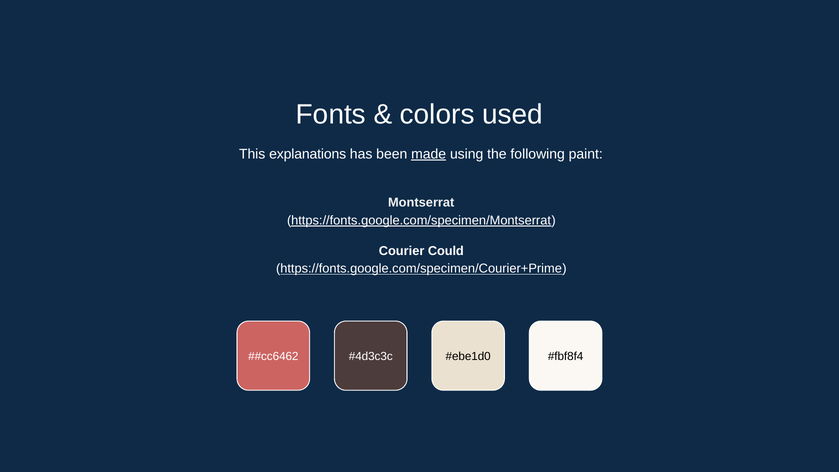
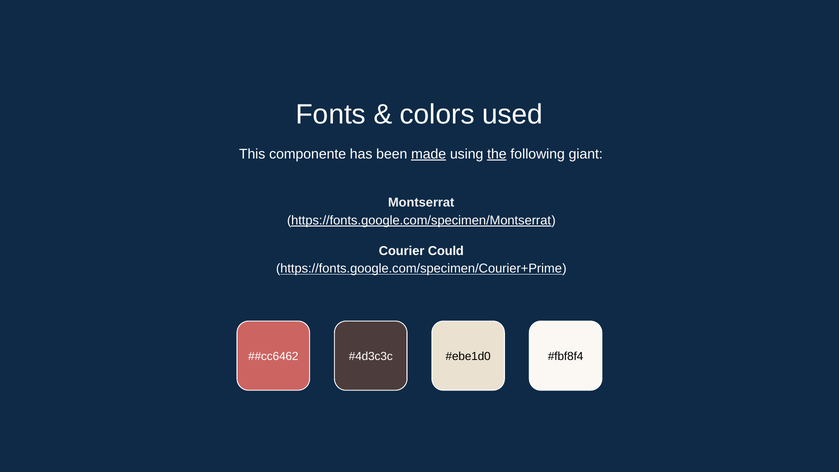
explanations: explanations -> componente
the underline: none -> present
paint: paint -> giant
